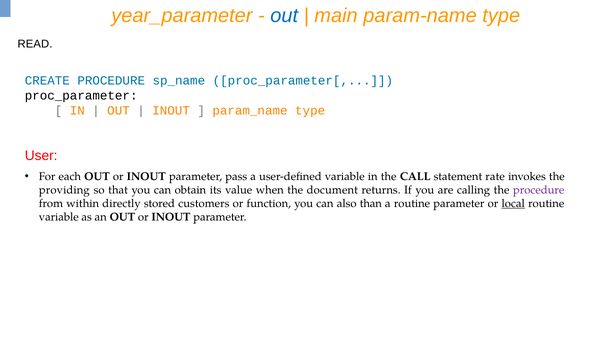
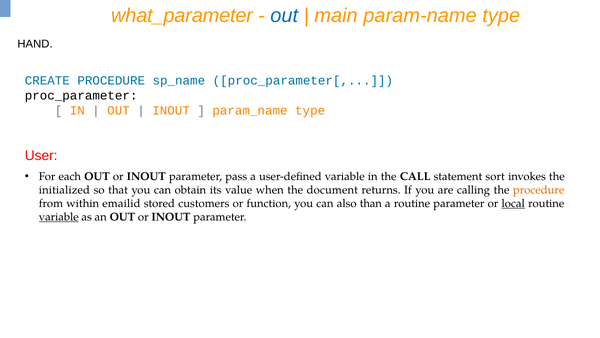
year_parameter: year_parameter -> what_parameter
READ: READ -> HAND
rate: rate -> sort
providing: providing -> initialized
procedure at (539, 190) colour: purple -> orange
directly: directly -> emailid
variable at (59, 217) underline: none -> present
